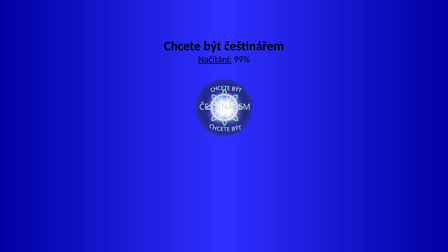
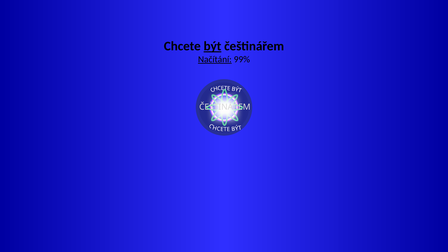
být underline: none -> present
